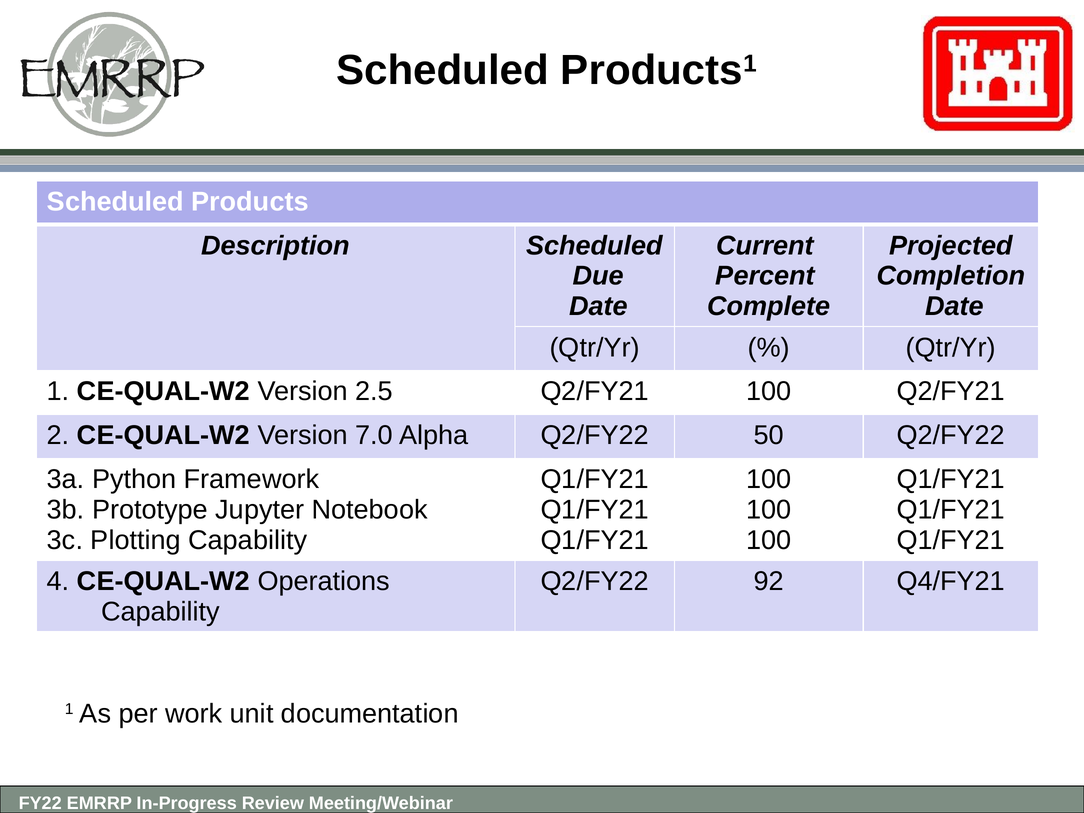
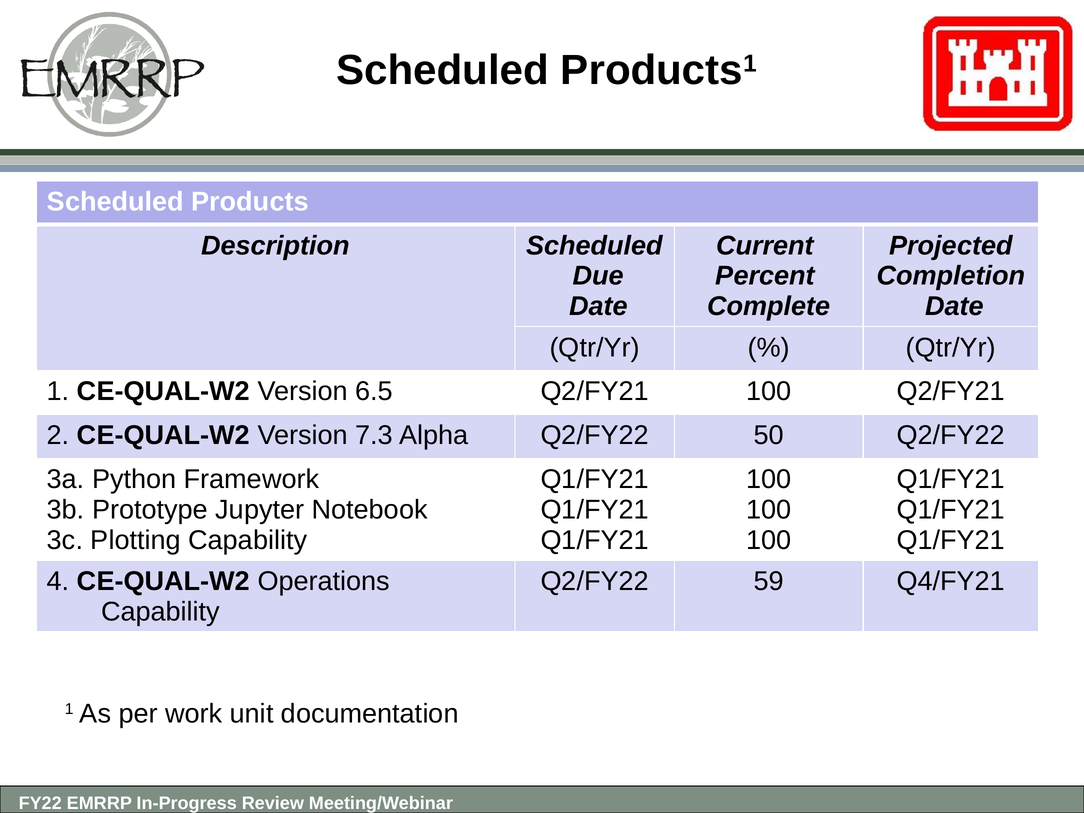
2.5: 2.5 -> 6.5
7.0: 7.0 -> 7.3
92: 92 -> 59
